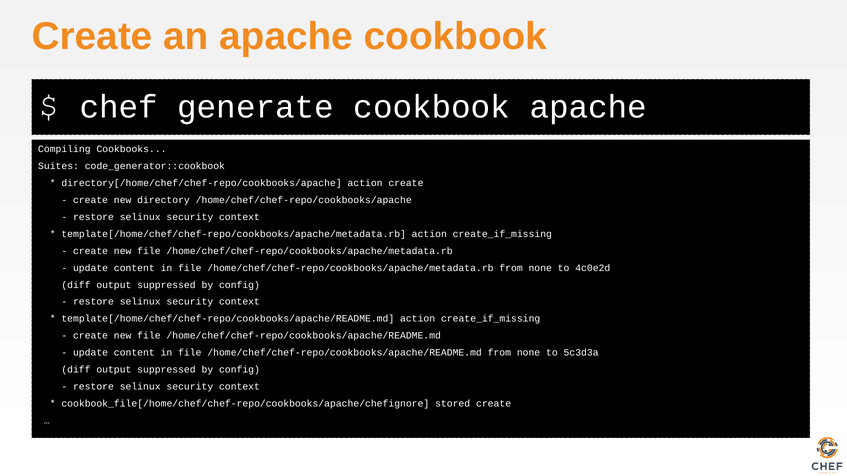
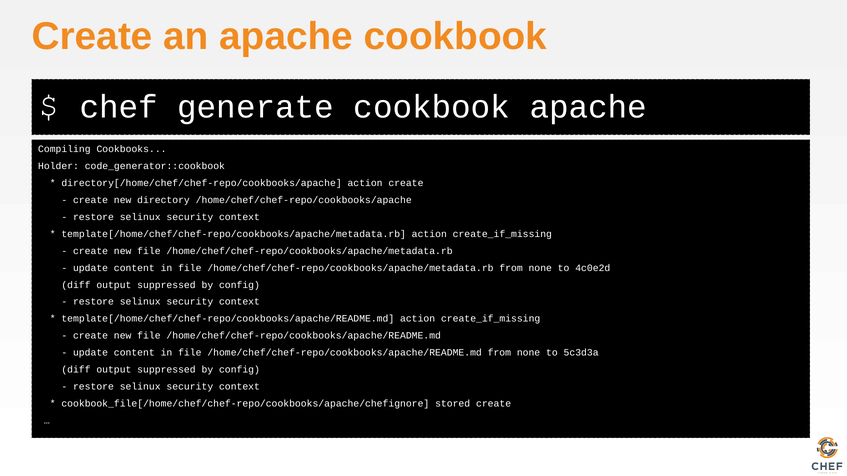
Suites: Suites -> Holder
